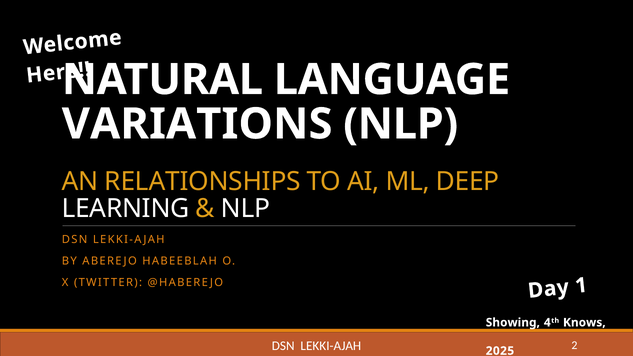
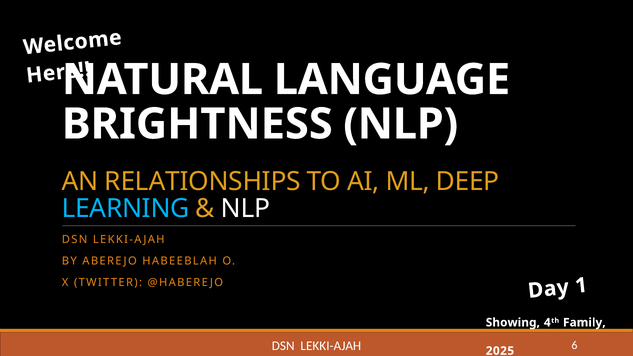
VARIATIONS: VARIATIONS -> BRIGHTNESS
LEARNING colour: white -> light blue
Knows: Knows -> Family
2: 2 -> 6
